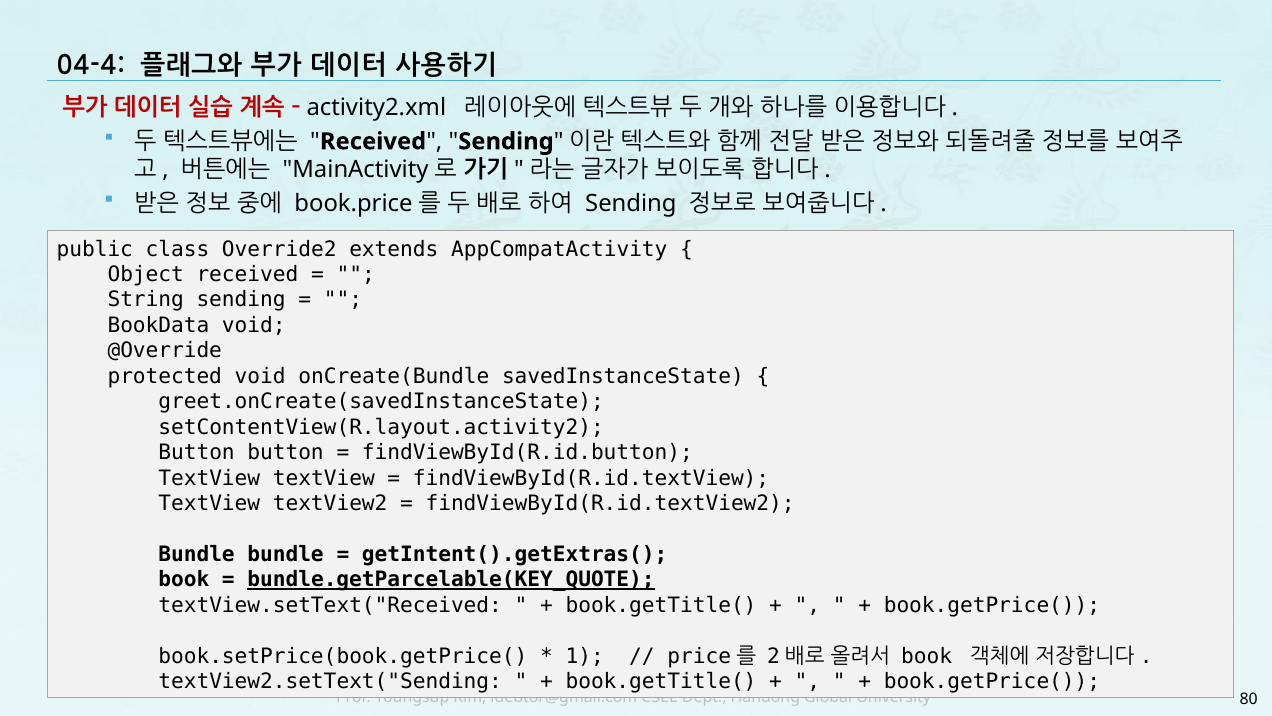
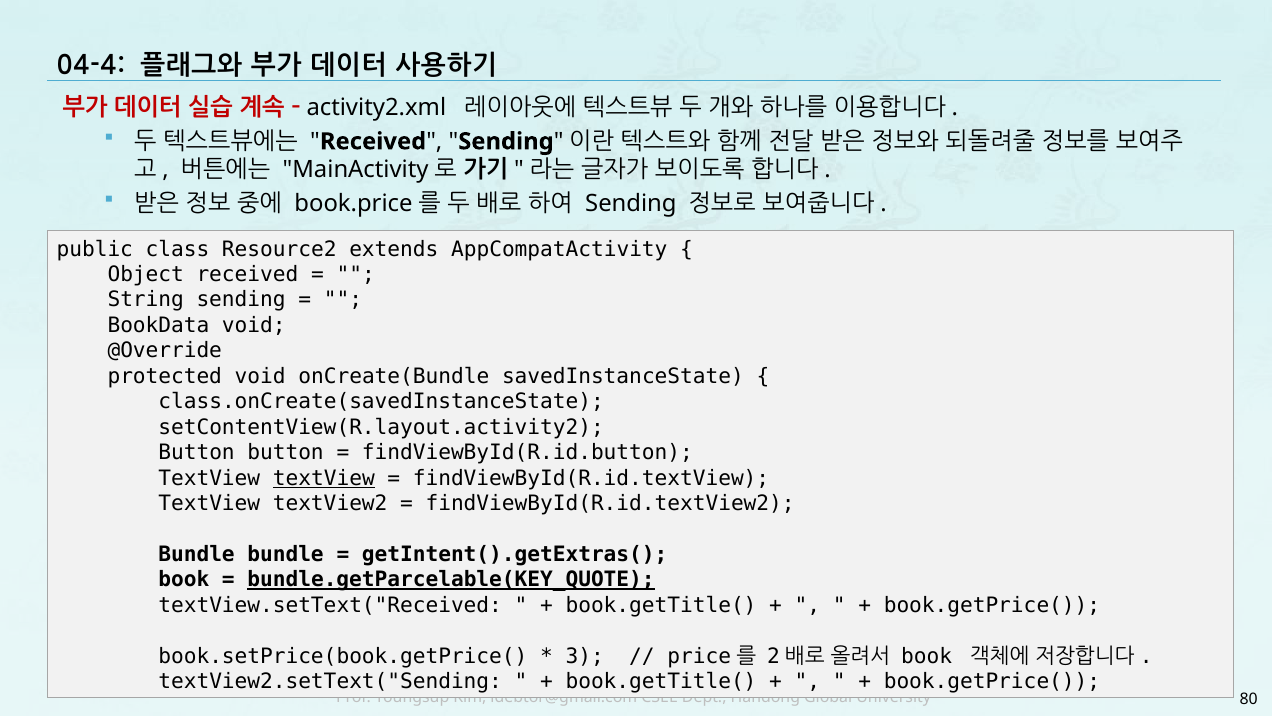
Override2: Override2 -> Resource2
greet.onCreate(savedInstanceState: greet.onCreate(savedInstanceState -> class.onCreate(savedInstanceState
textView at (324, 478) underline: none -> present
1: 1 -> 3
